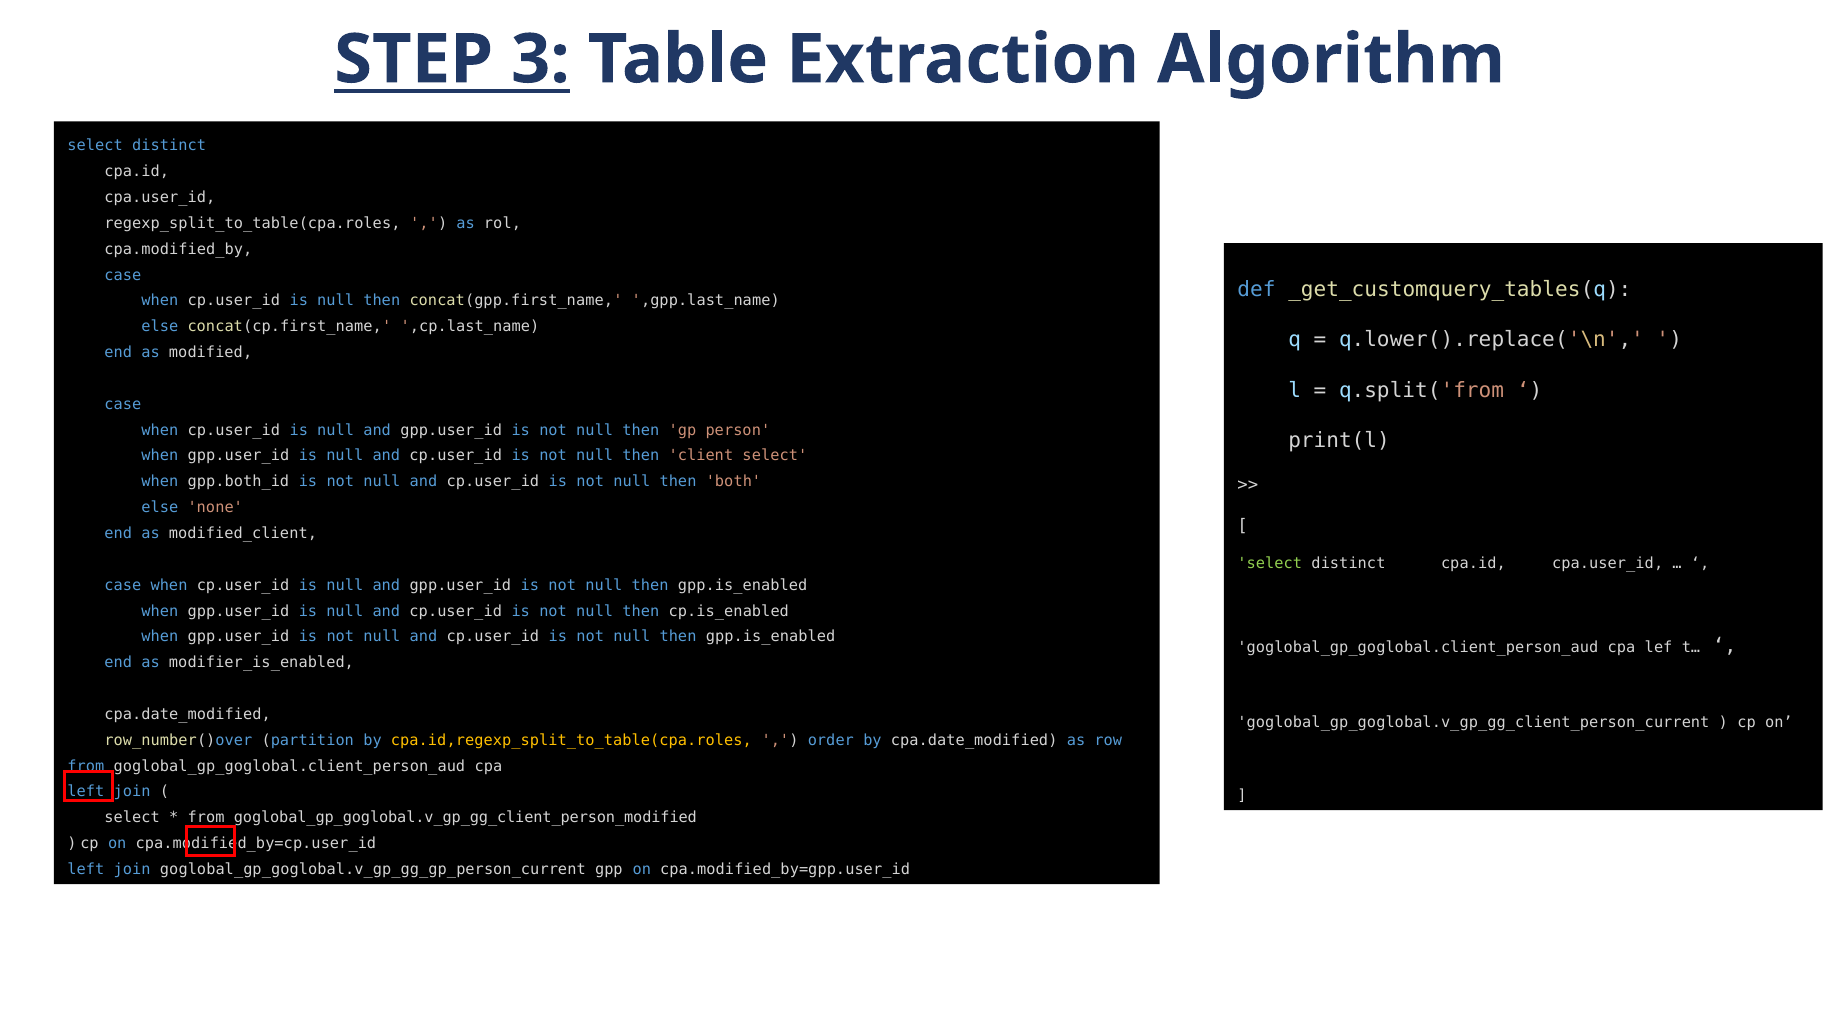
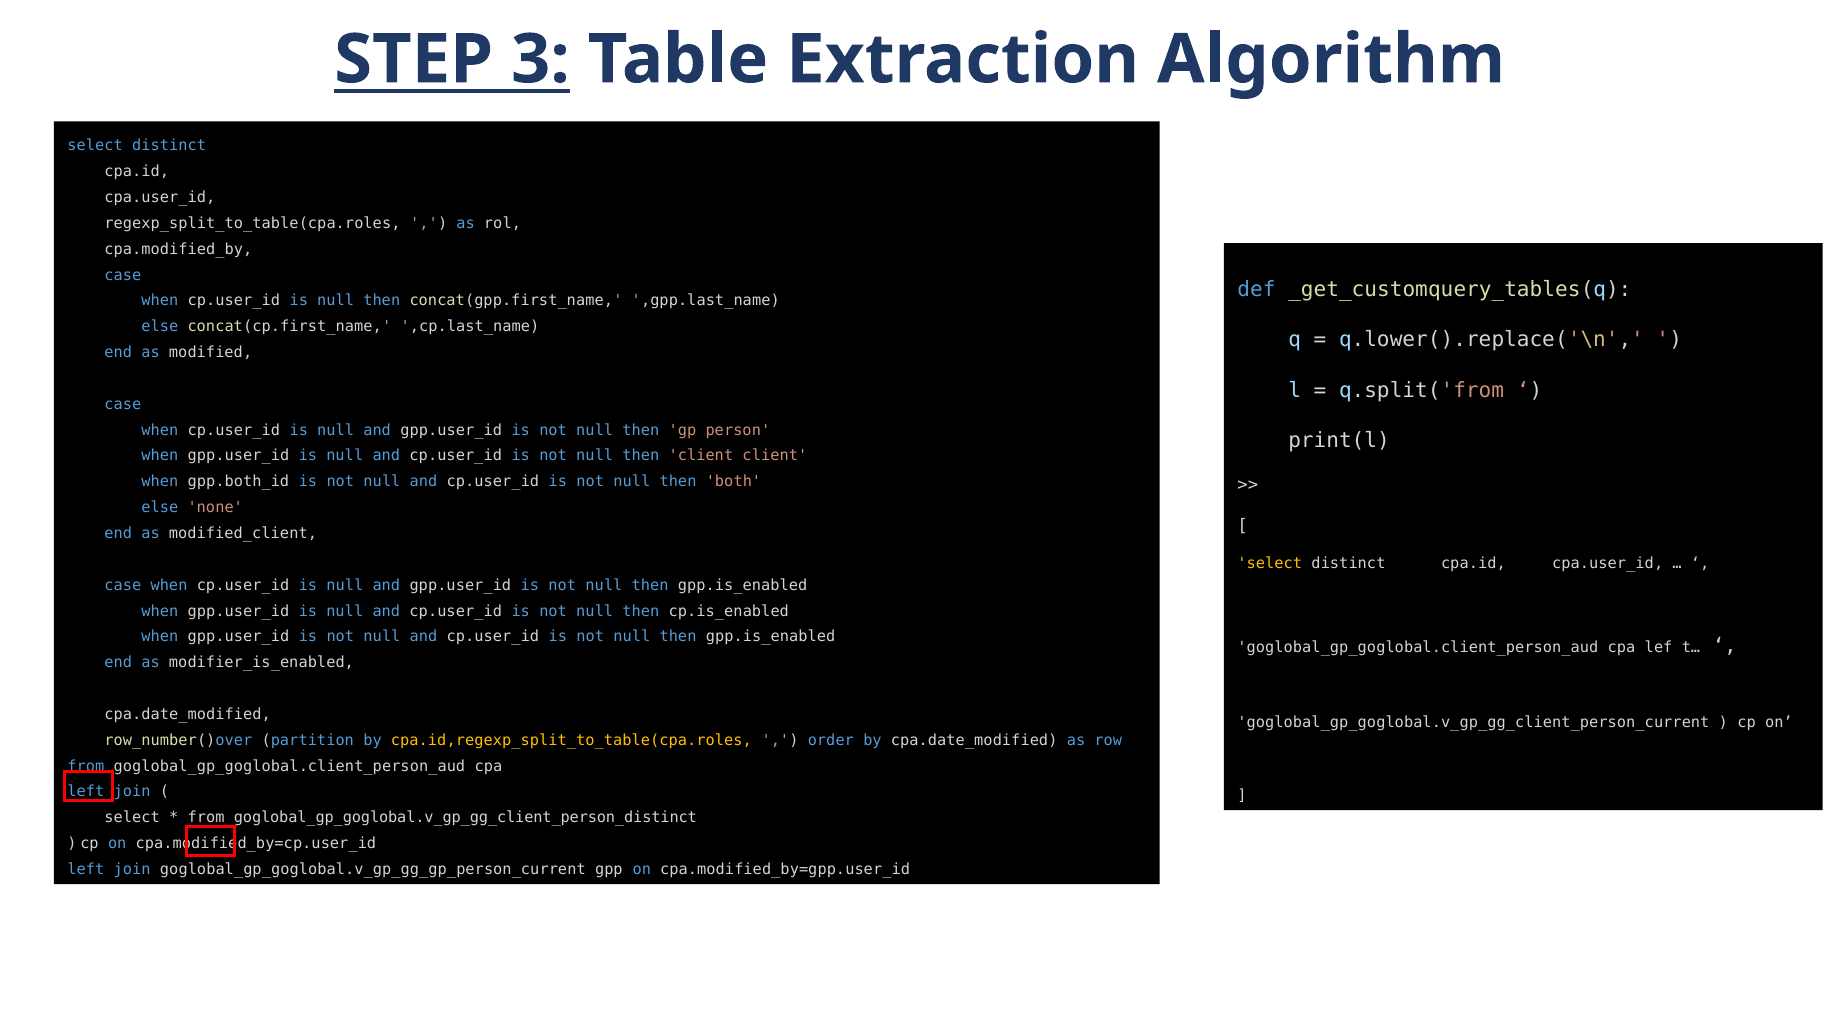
client select: select -> client
select at (1270, 564) colour: light green -> yellow
goglobal_gp_goglobal.v_gp_gg_client_person_modified: goglobal_gp_goglobal.v_gp_gg_client_person_modified -> goglobal_gp_goglobal.v_gp_gg_client_person_distinct
